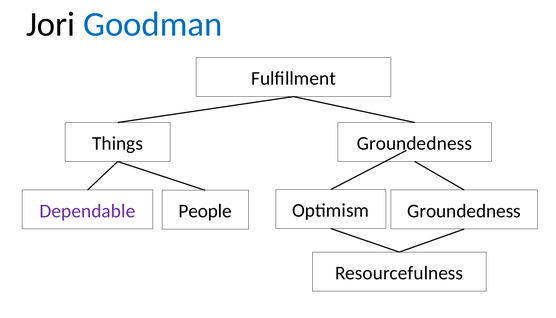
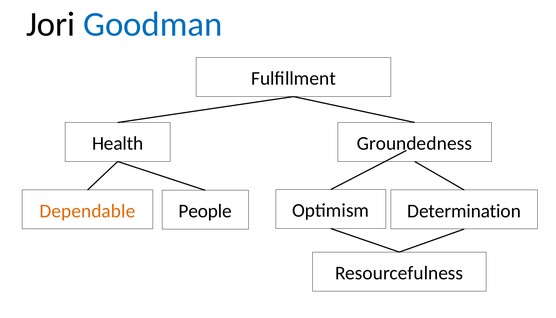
Things: Things -> Health
Dependable colour: purple -> orange
Groundedness at (464, 211): Groundedness -> Determination
